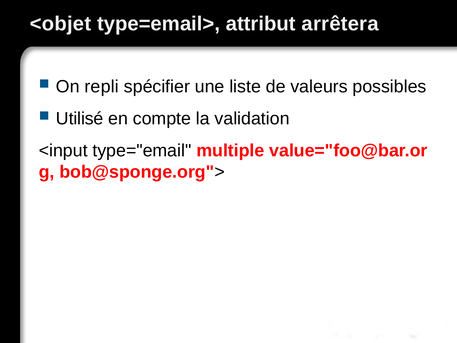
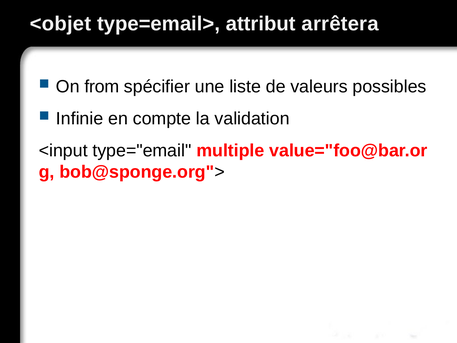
repli: repli -> from
Utilisé: Utilisé -> Infinie
